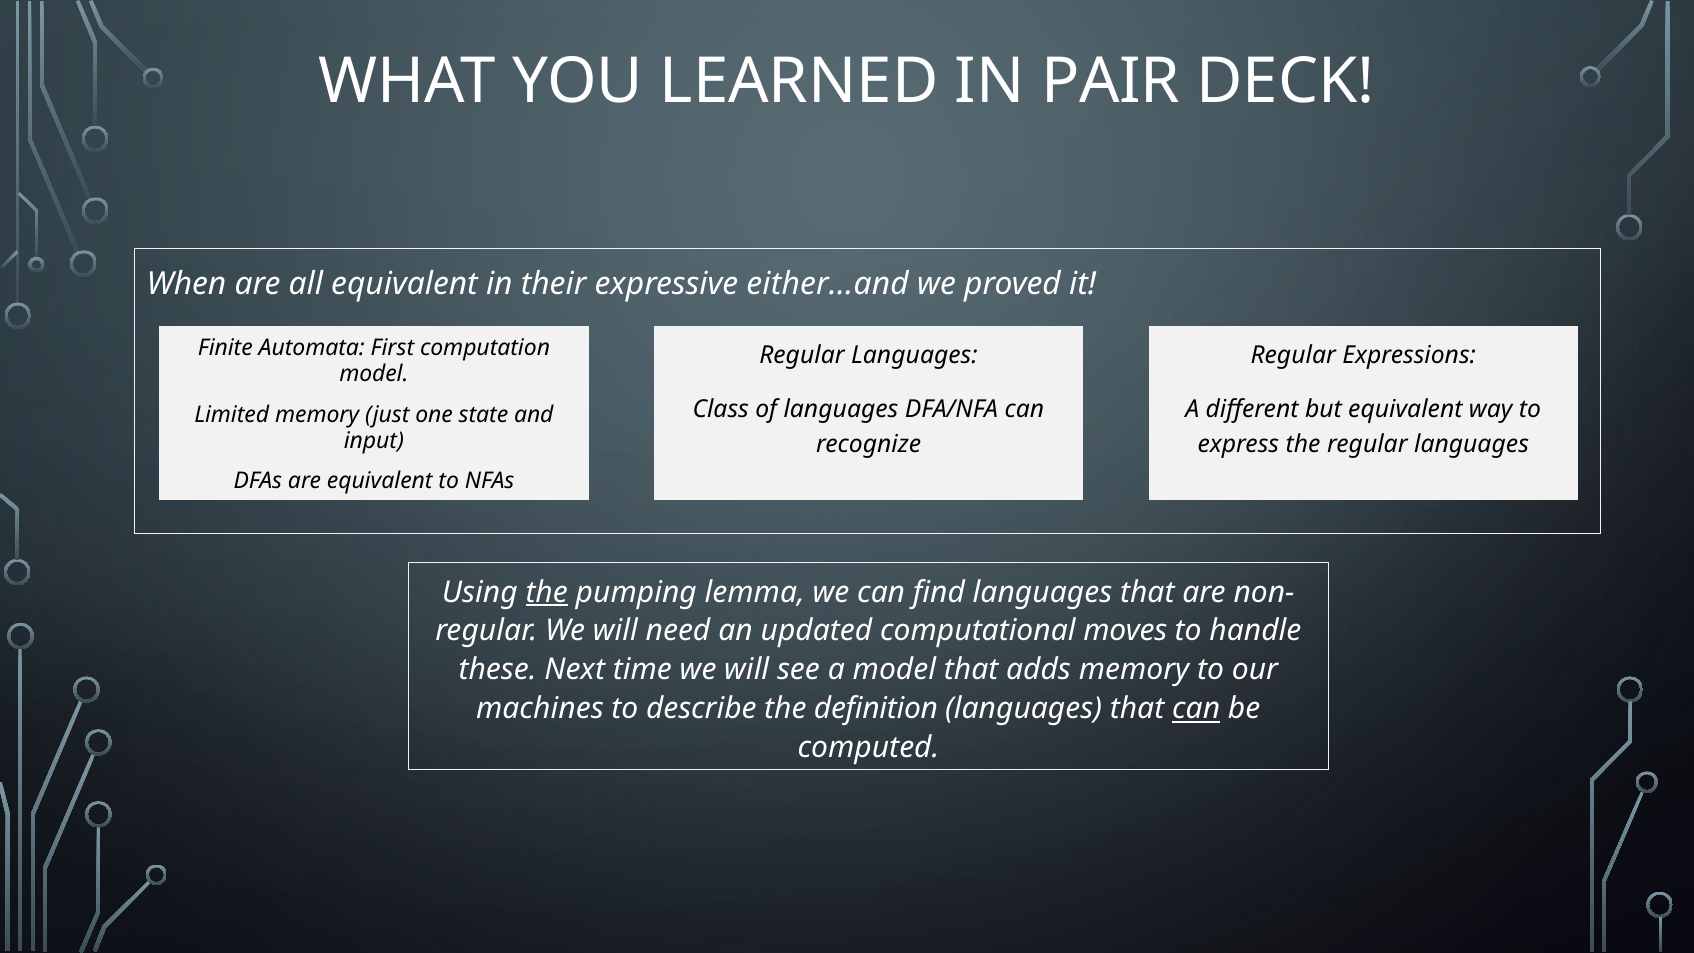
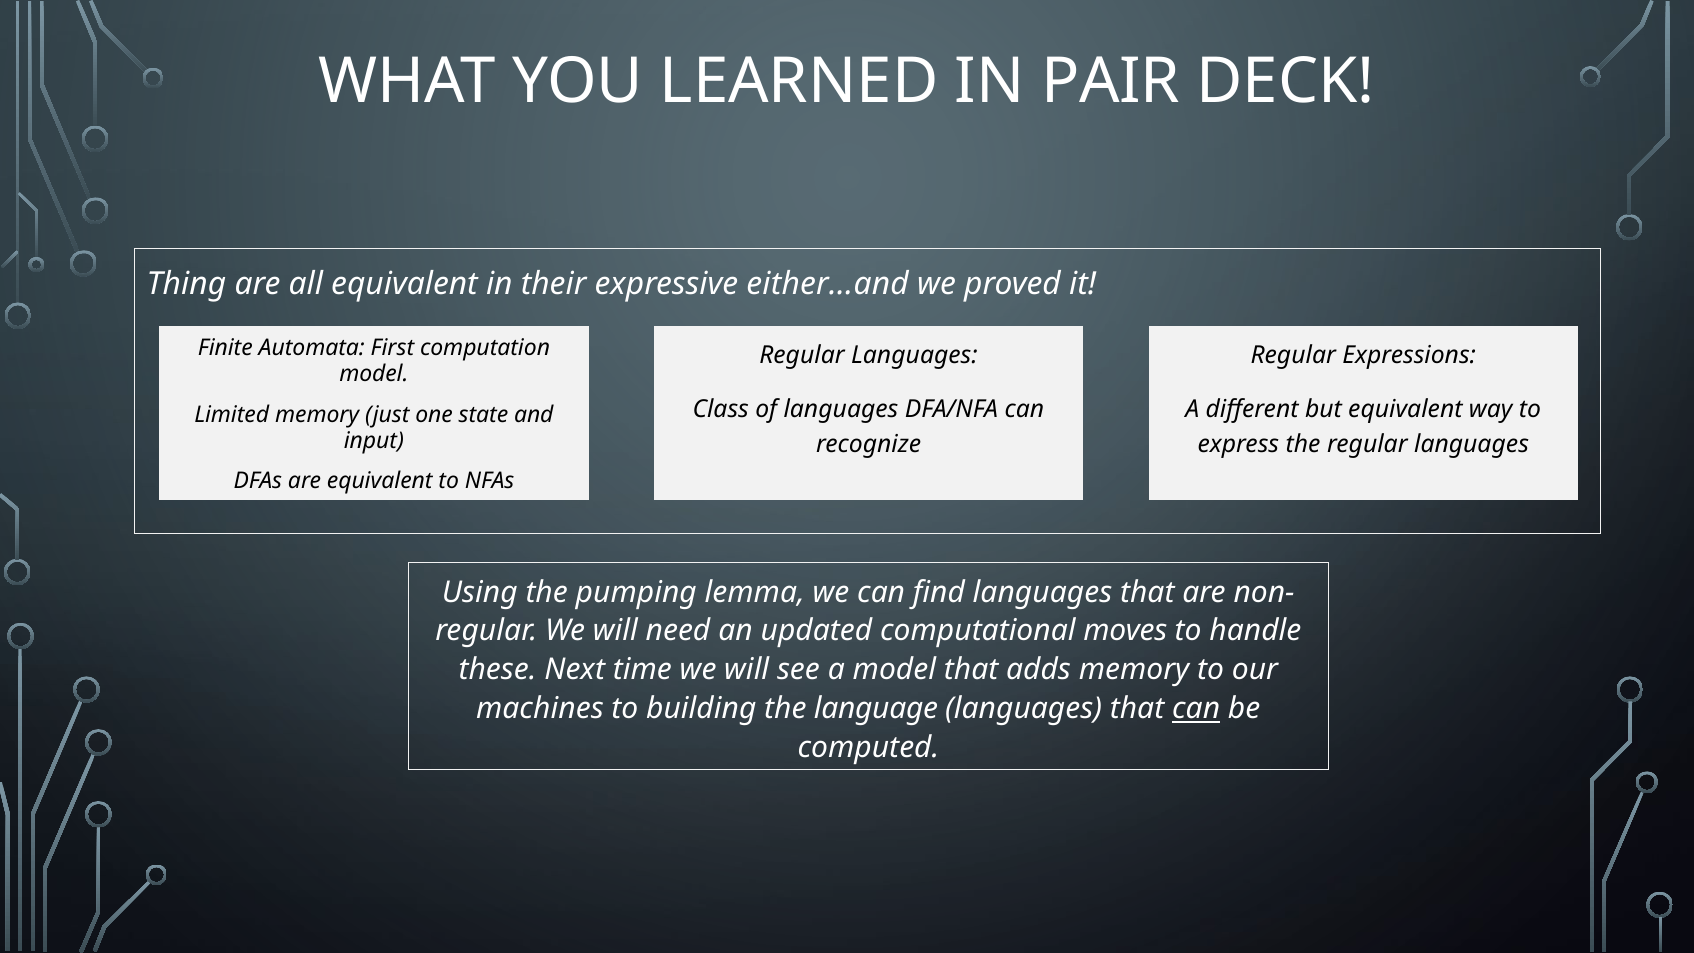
When: When -> Thing
the at (547, 592) underline: present -> none
describe: describe -> building
definition: definition -> language
